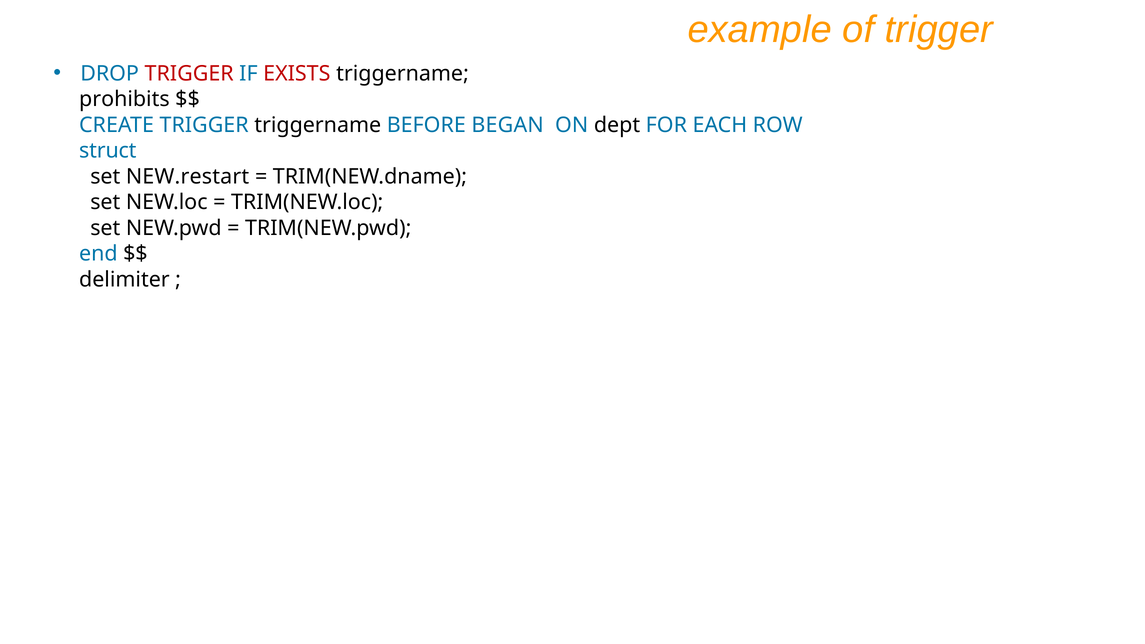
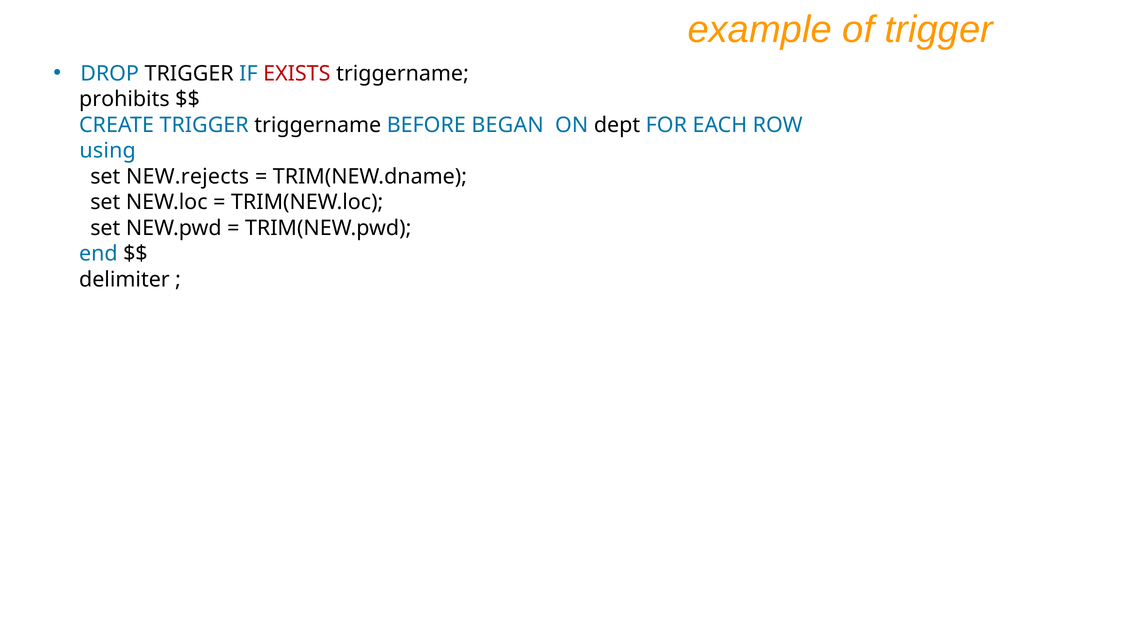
TRIGGER at (189, 73) colour: red -> black
struct: struct -> using
NEW.restart: NEW.restart -> NEW.rejects
